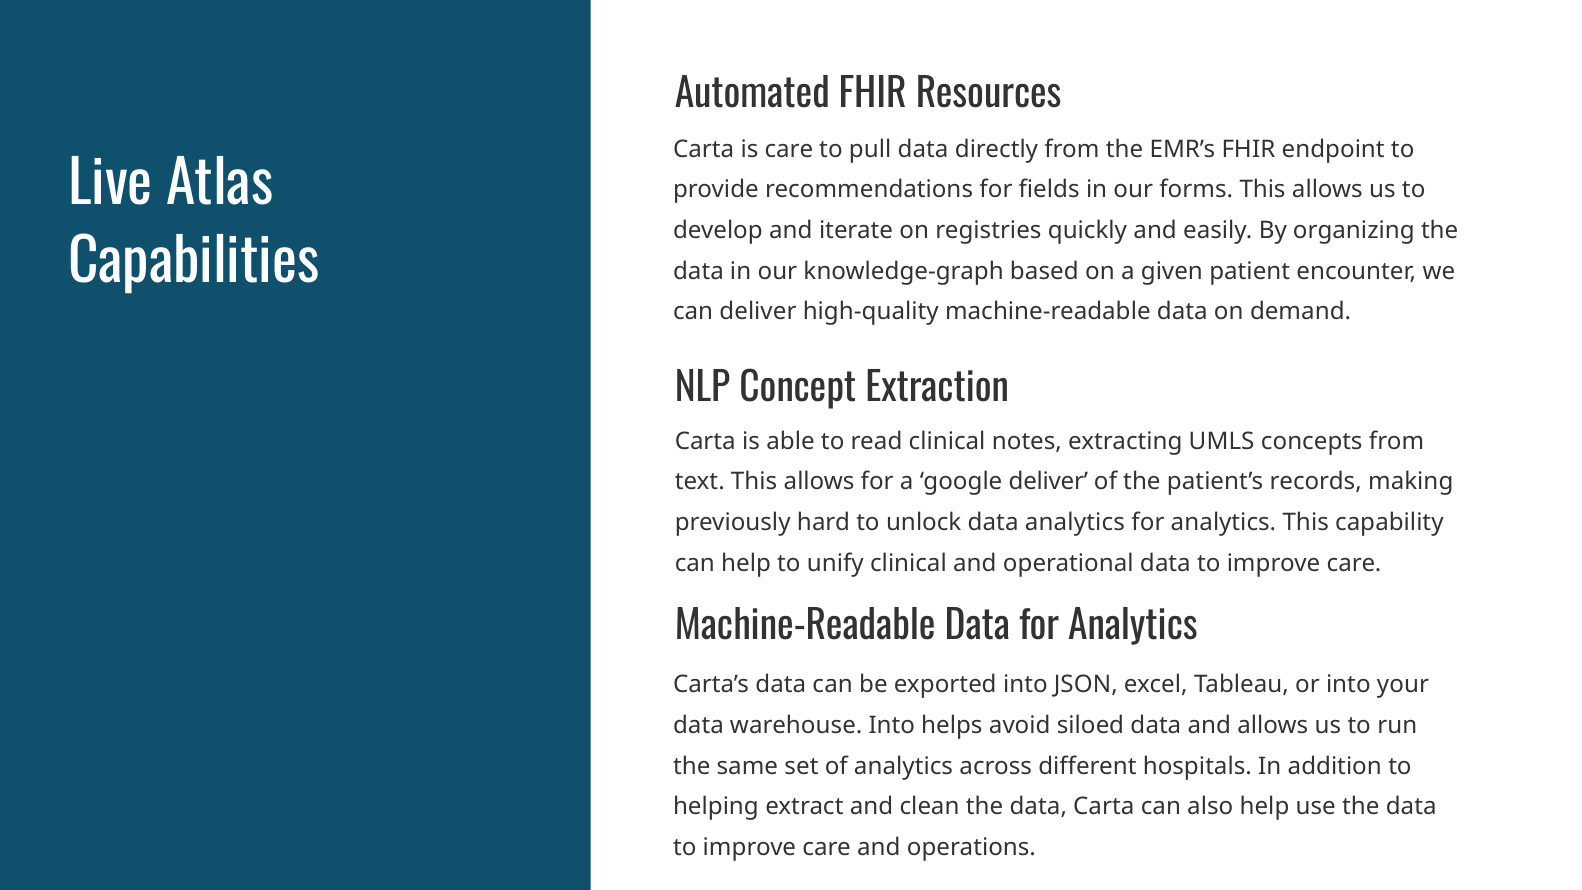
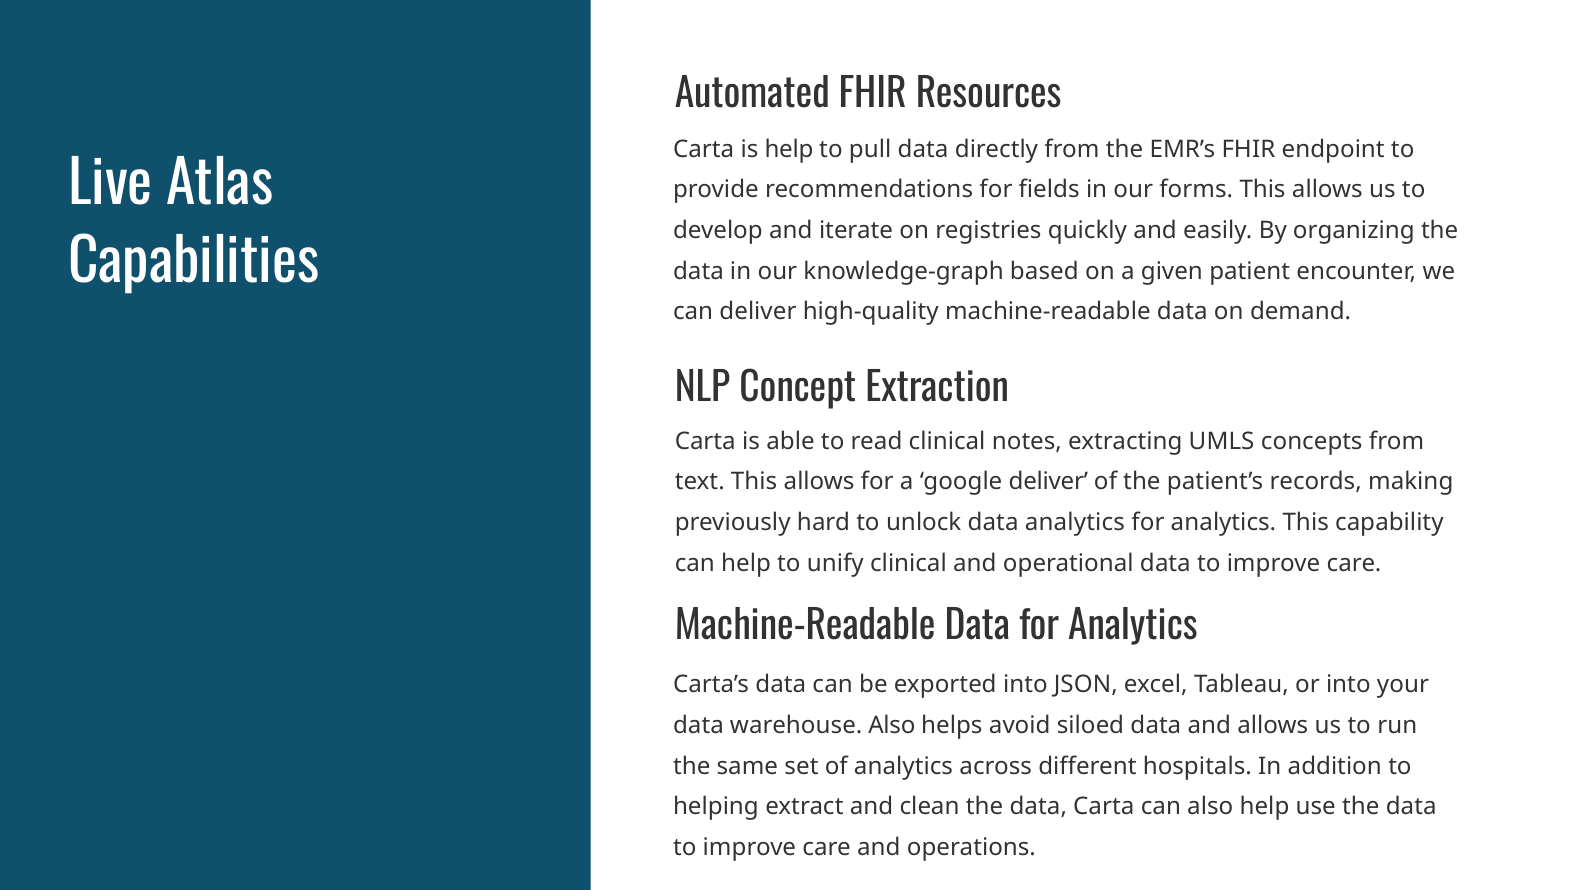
is care: care -> help
warehouse Into: Into -> Also
